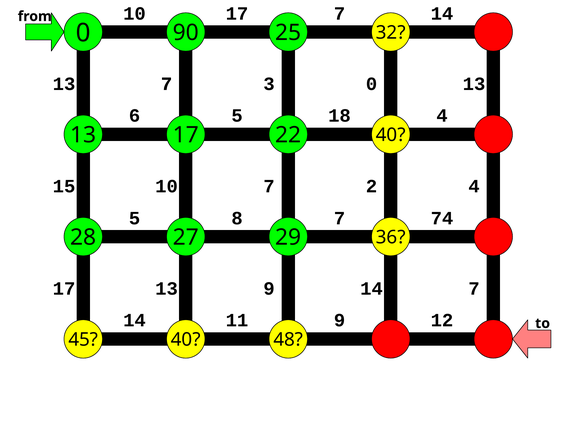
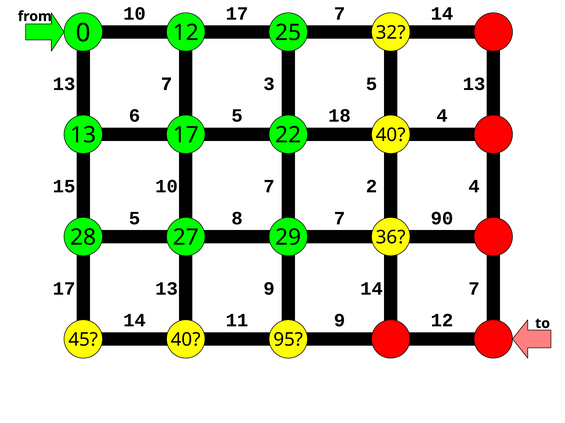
0 90: 90 -> 12
0 at (372, 84): 0 -> 5
74: 74 -> 90
48: 48 -> 95
